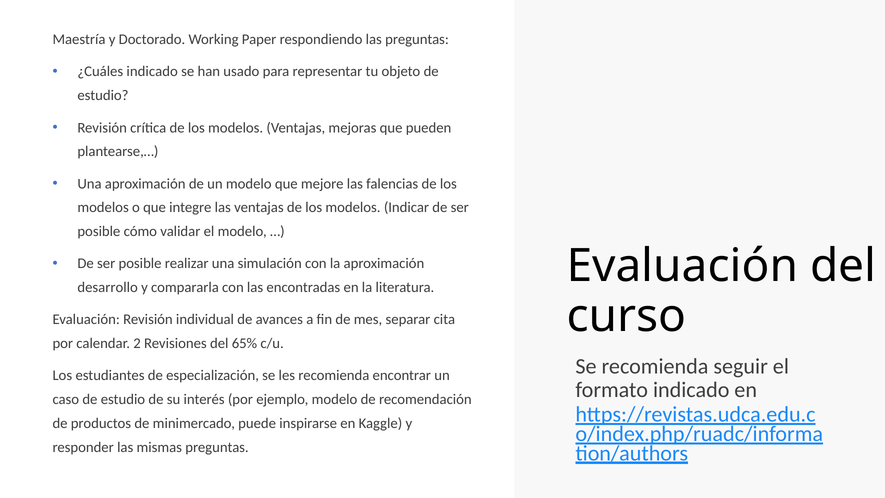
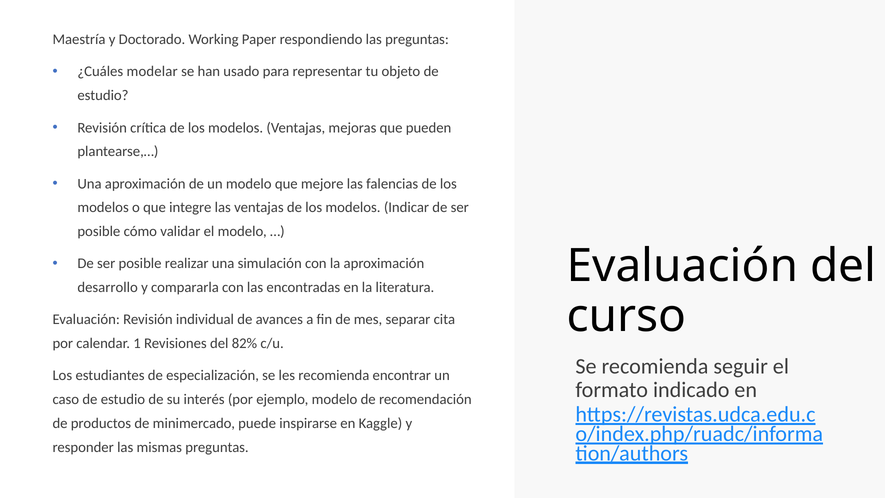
¿Cuáles indicado: indicado -> modelar
2: 2 -> 1
65%: 65% -> 82%
